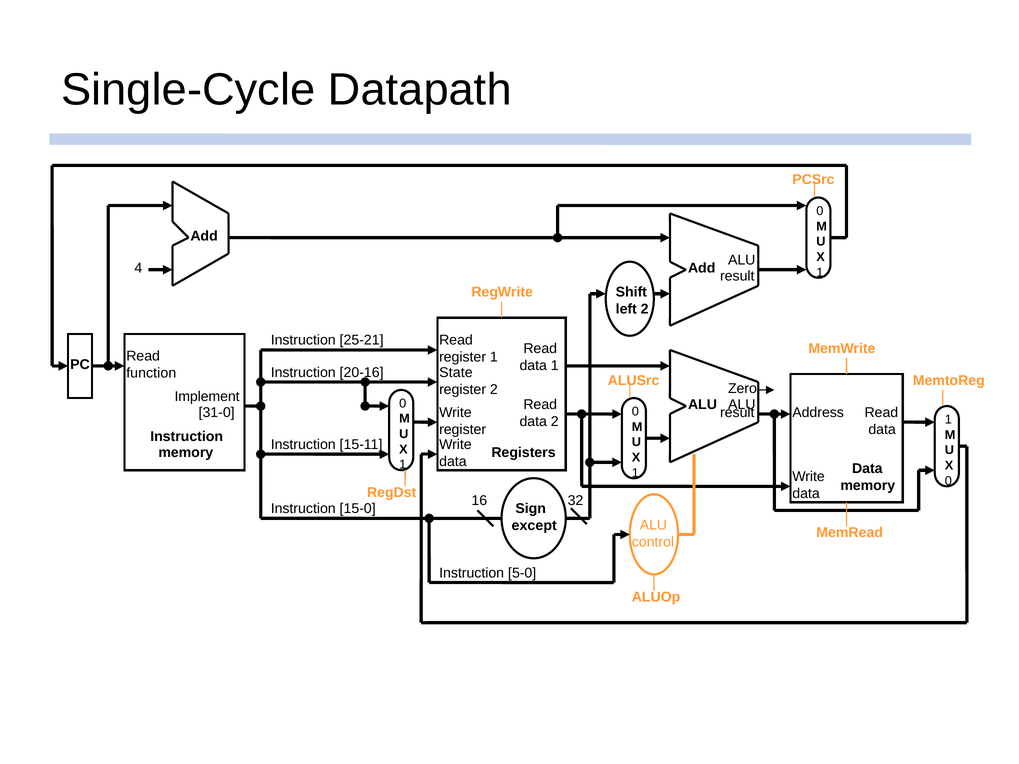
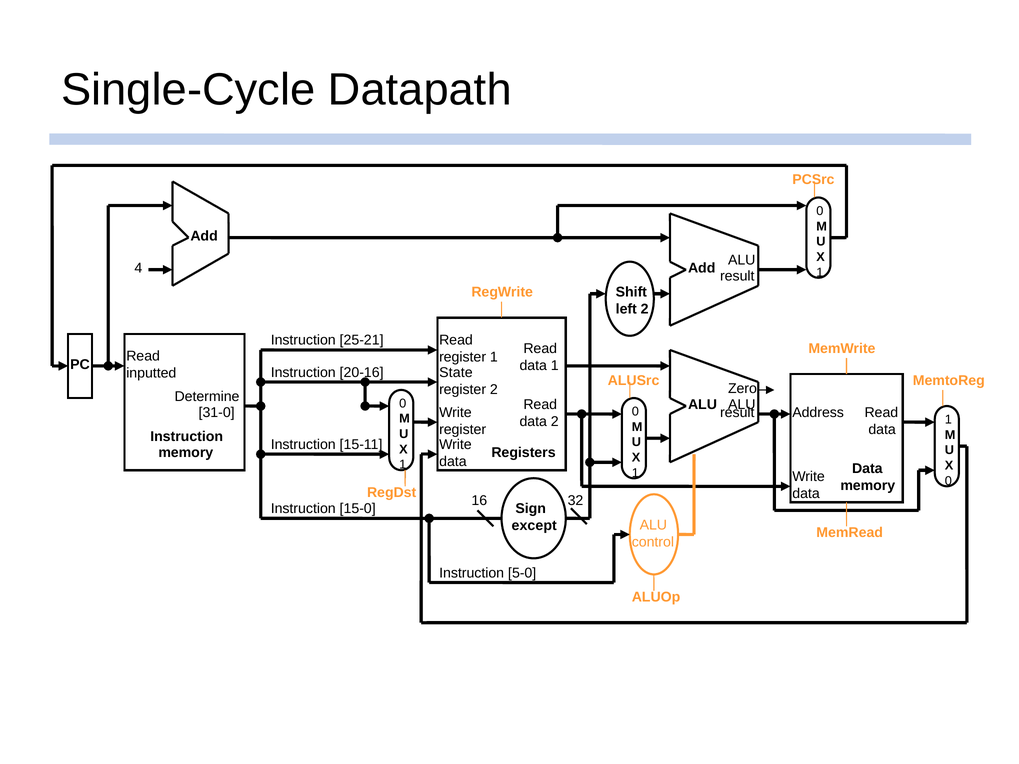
function: function -> inputted
Implement: Implement -> Determine
